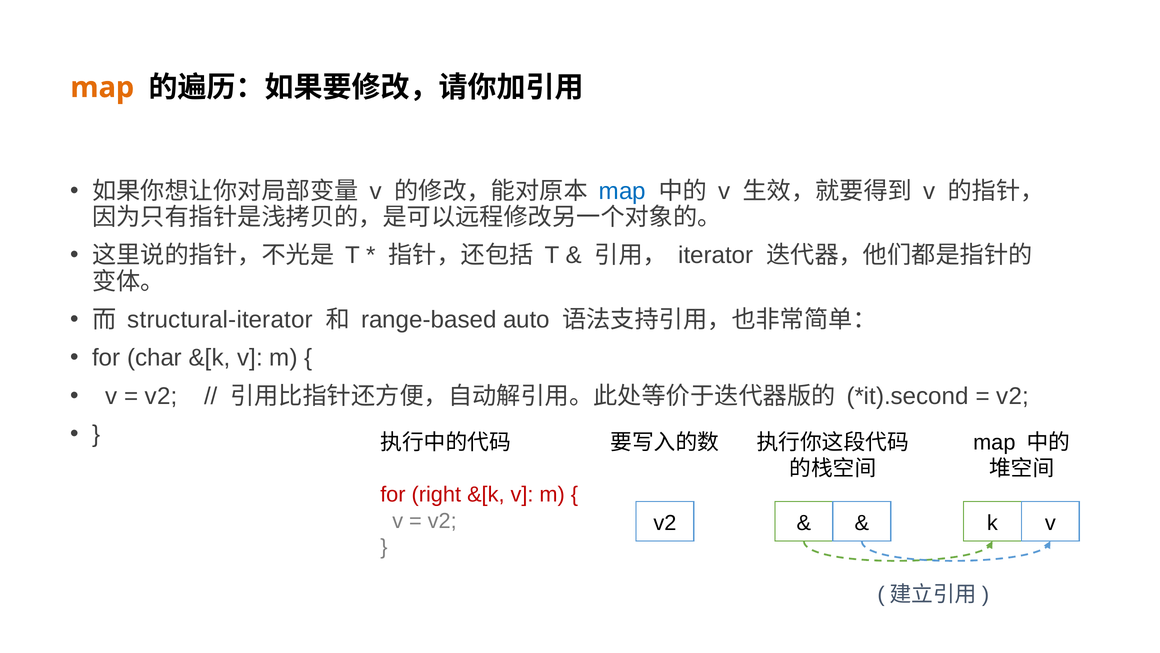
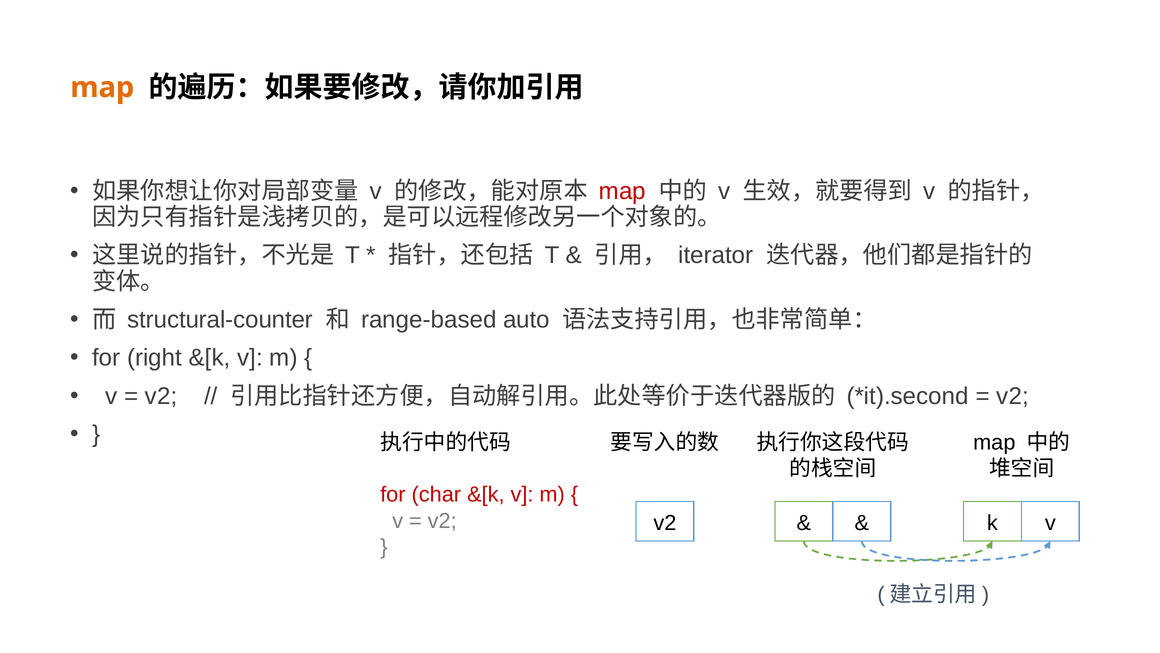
map at (622, 191) colour: blue -> red
structural-iterator: structural-iterator -> structural-counter
char: char -> right
right: right -> char
